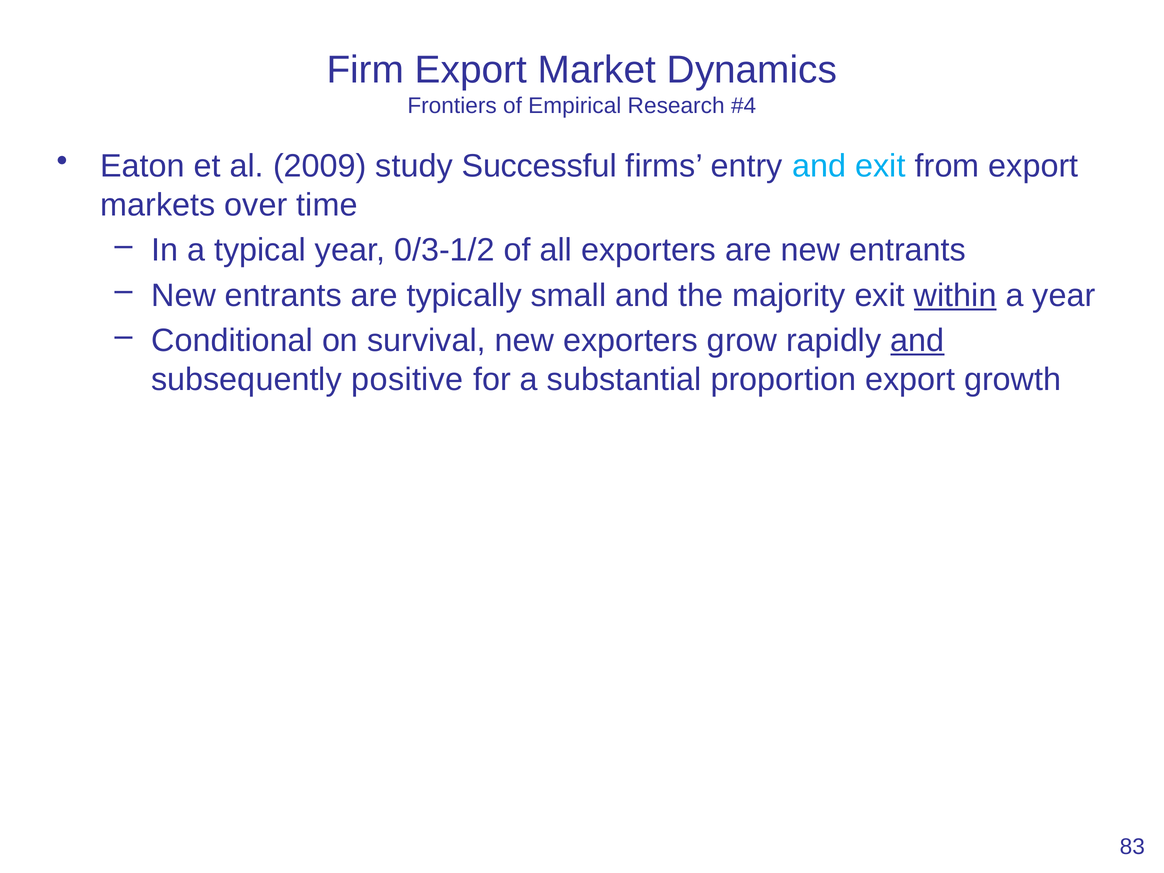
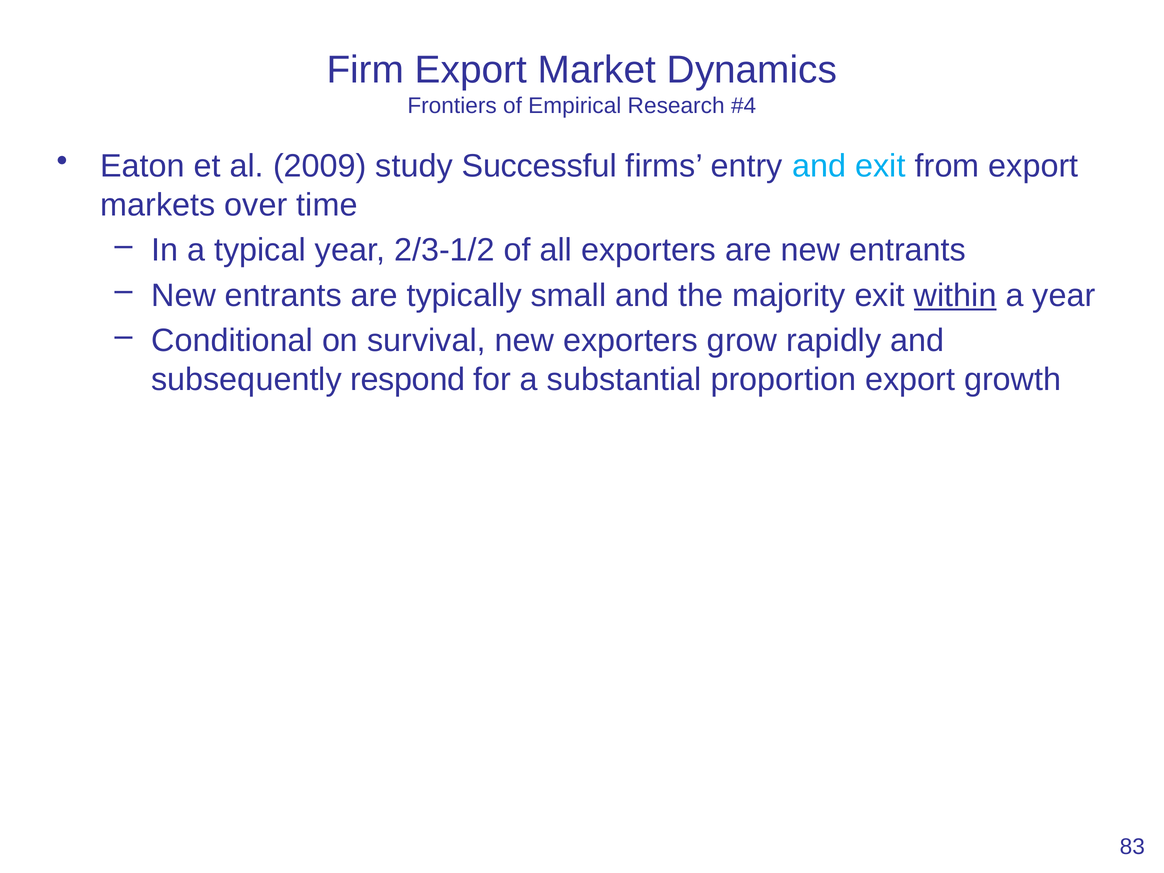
0/3-1/2: 0/3-1/2 -> 2/3-1/2
and at (917, 341) underline: present -> none
positive: positive -> respond
